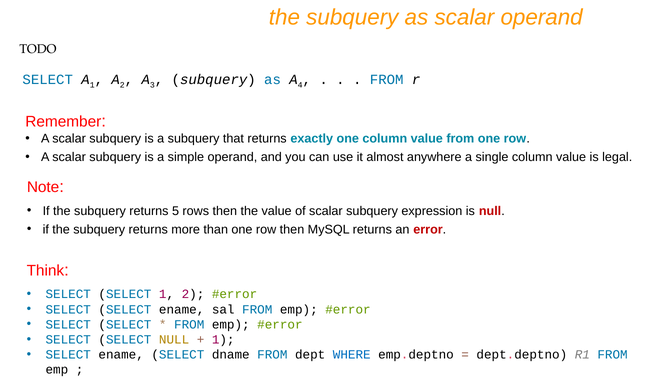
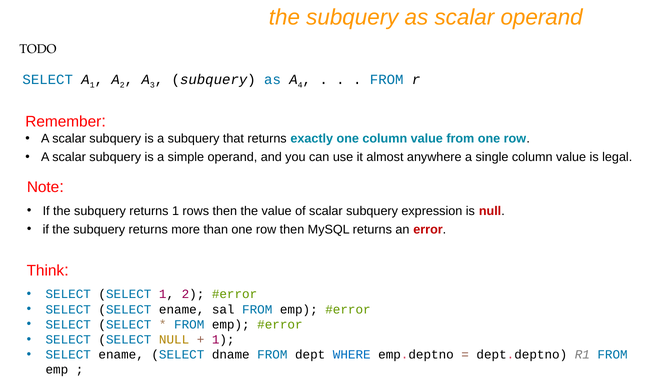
returns 5: 5 -> 1
